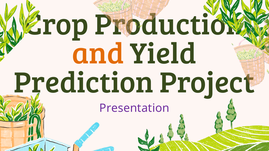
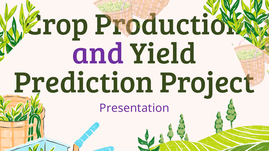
and colour: orange -> purple
